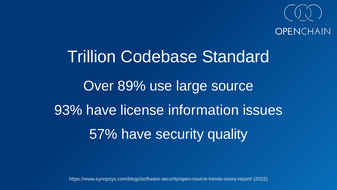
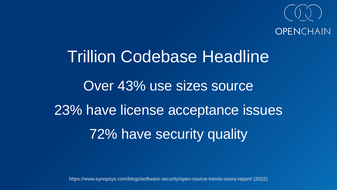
Standard: Standard -> Headline
89%: 89% -> 43%
large: large -> sizes
93%: 93% -> 23%
information: information -> acceptance
57%: 57% -> 72%
